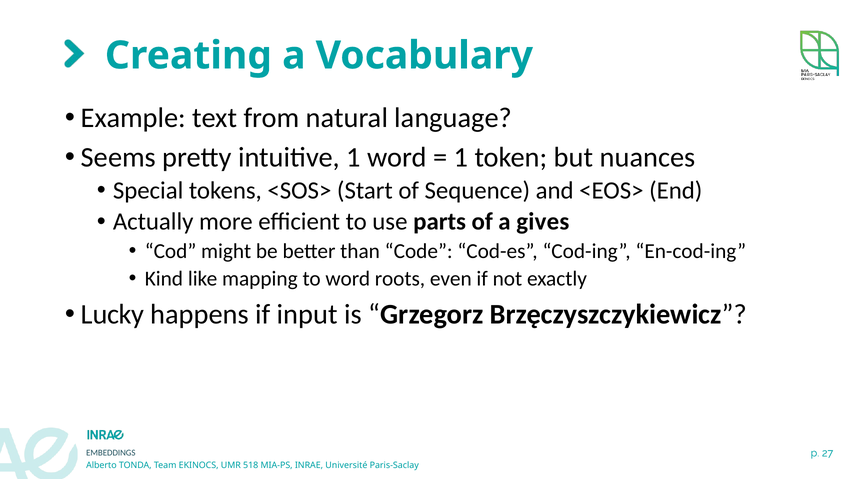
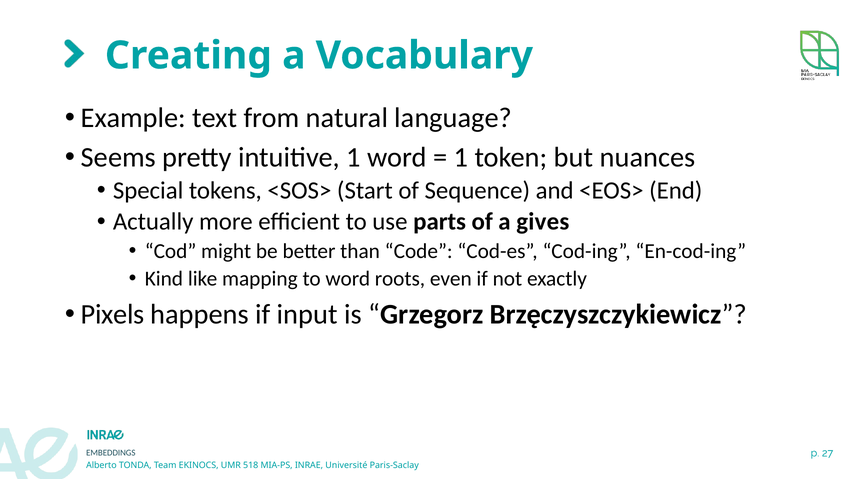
Lucky: Lucky -> Pixels
